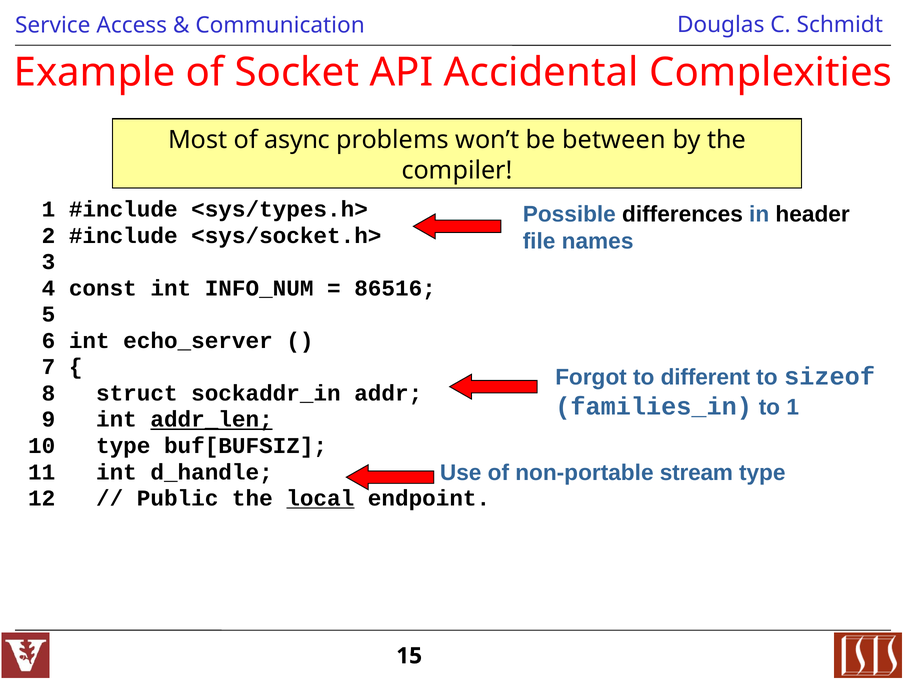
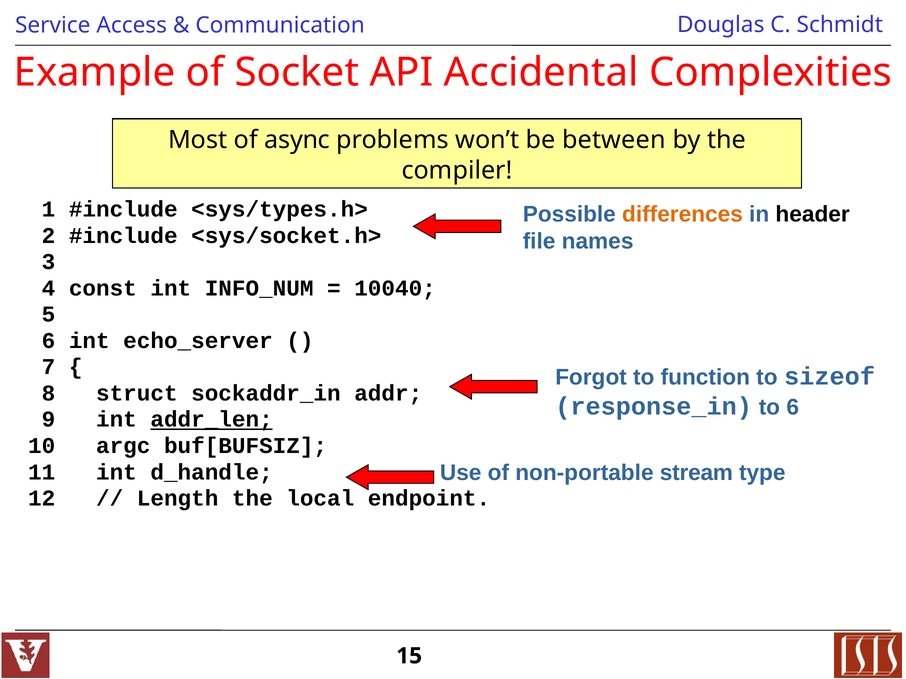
differences colour: black -> orange
86516: 86516 -> 10040
different: different -> function
families_in: families_in -> response_in
to 1: 1 -> 6
10 type: type -> argc
Public: Public -> Length
local underline: present -> none
